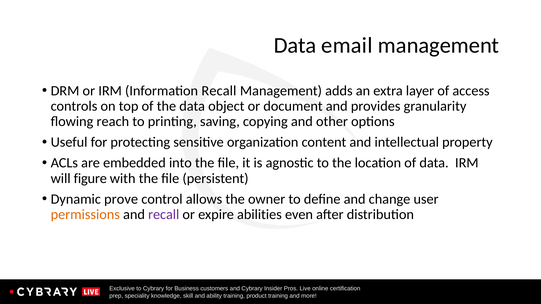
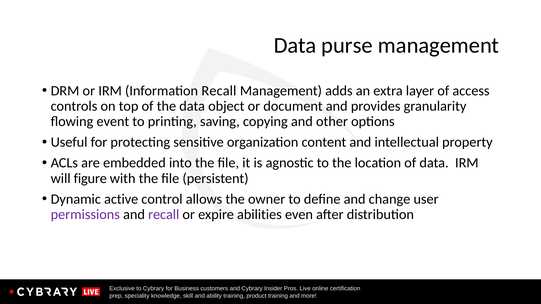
email: email -> purse
reach: reach -> event
prove: prove -> active
permissions colour: orange -> purple
